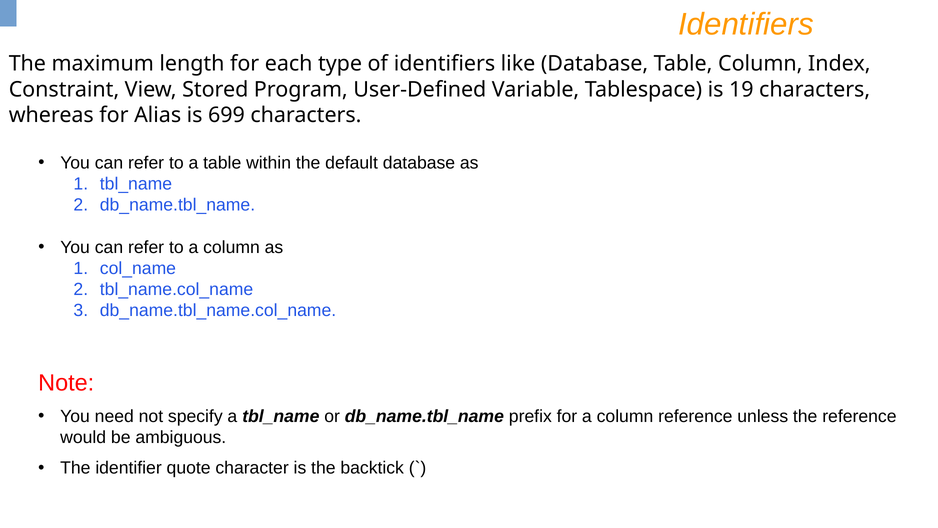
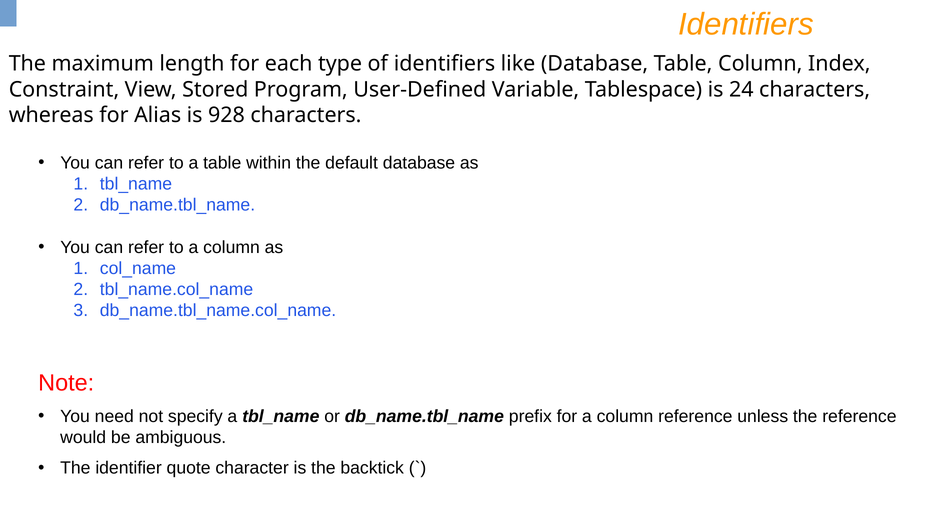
19: 19 -> 24
699: 699 -> 928
